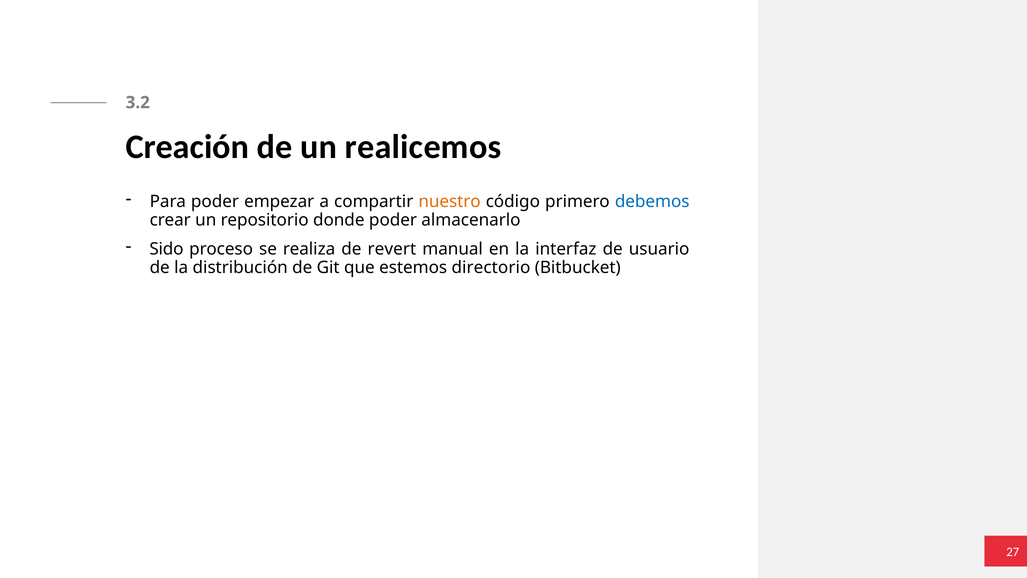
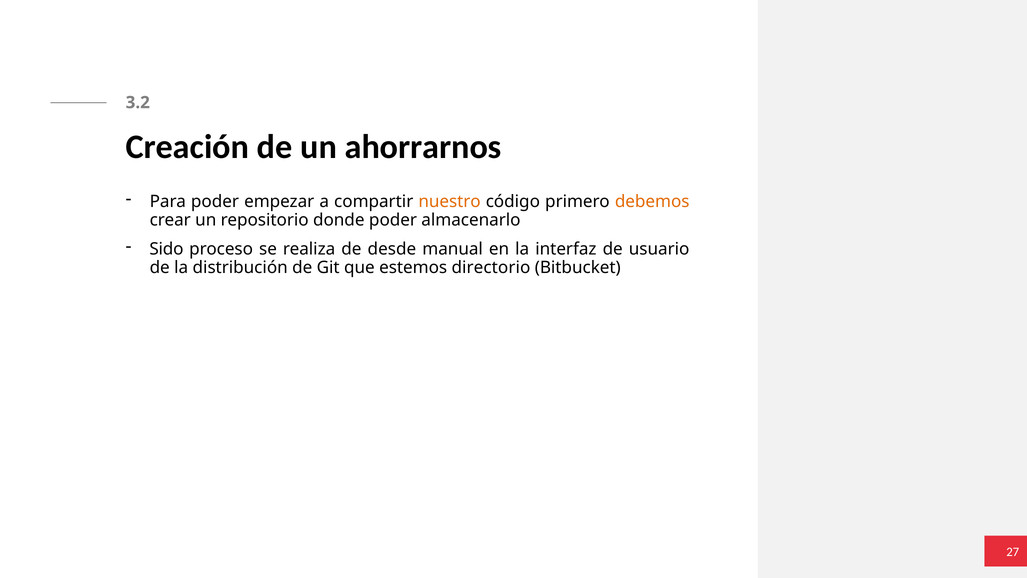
realicemos: realicemos -> ahorrarnos
debemos colour: blue -> orange
revert: revert -> desde
